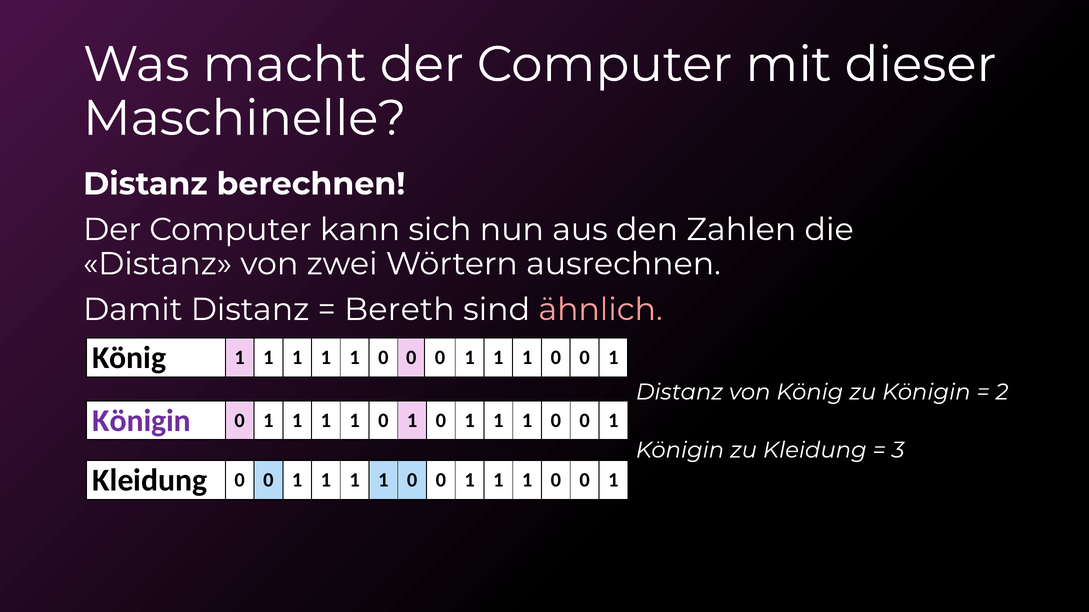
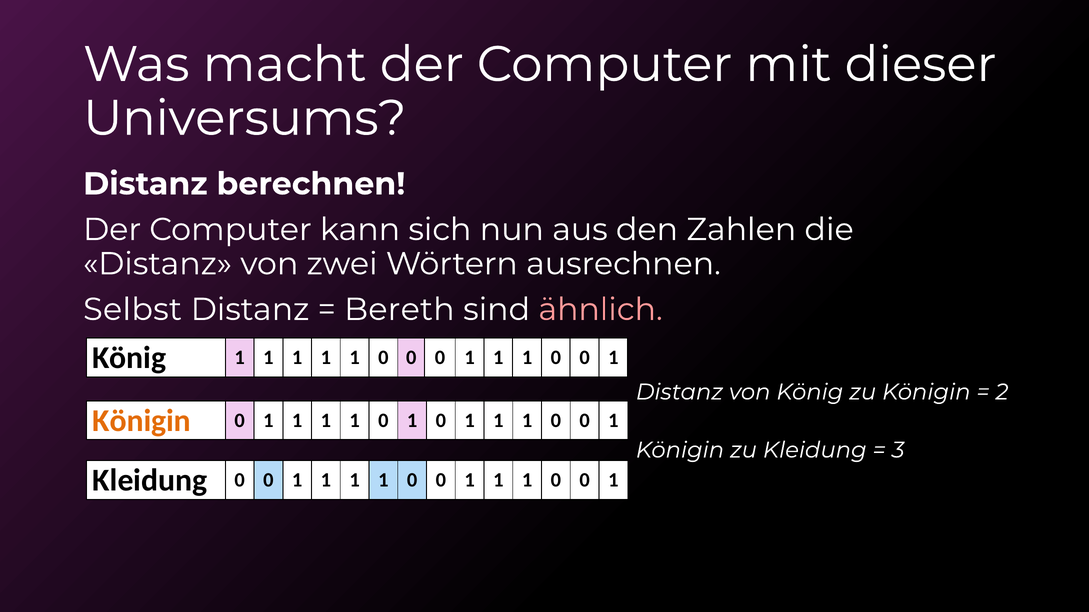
Maschinelle: Maschinelle -> Universums
Damit: Damit -> Selbst
Königin at (142, 421) colour: purple -> orange
